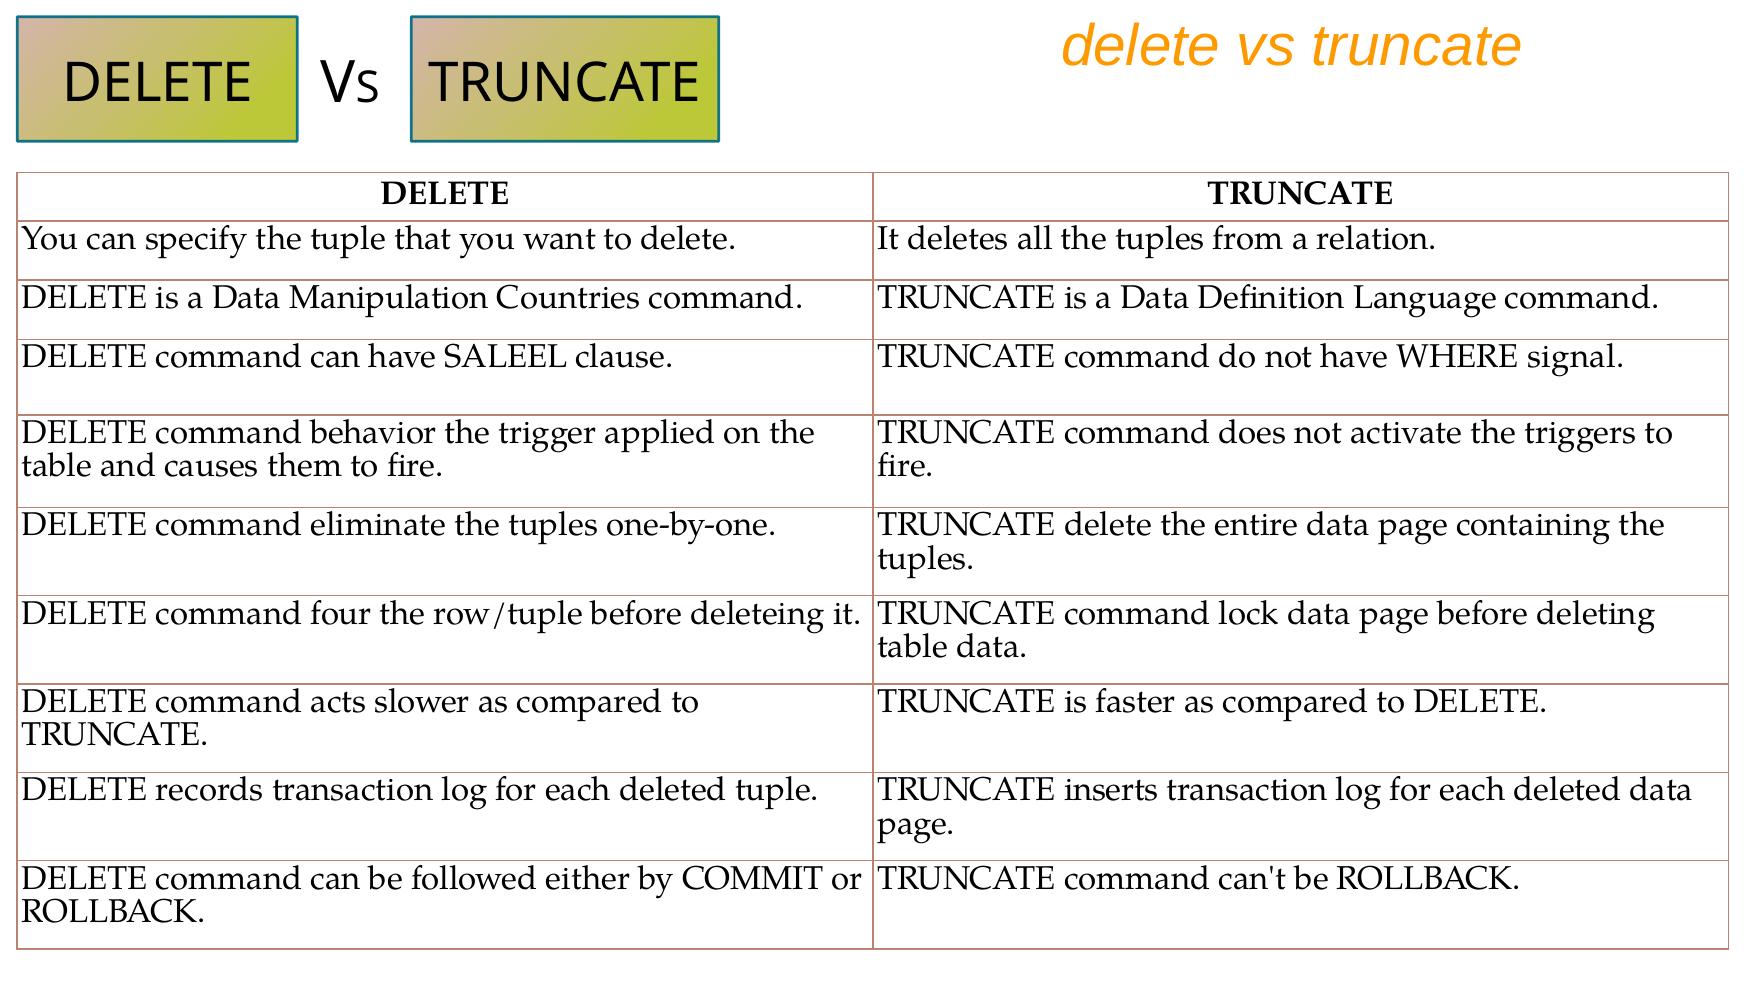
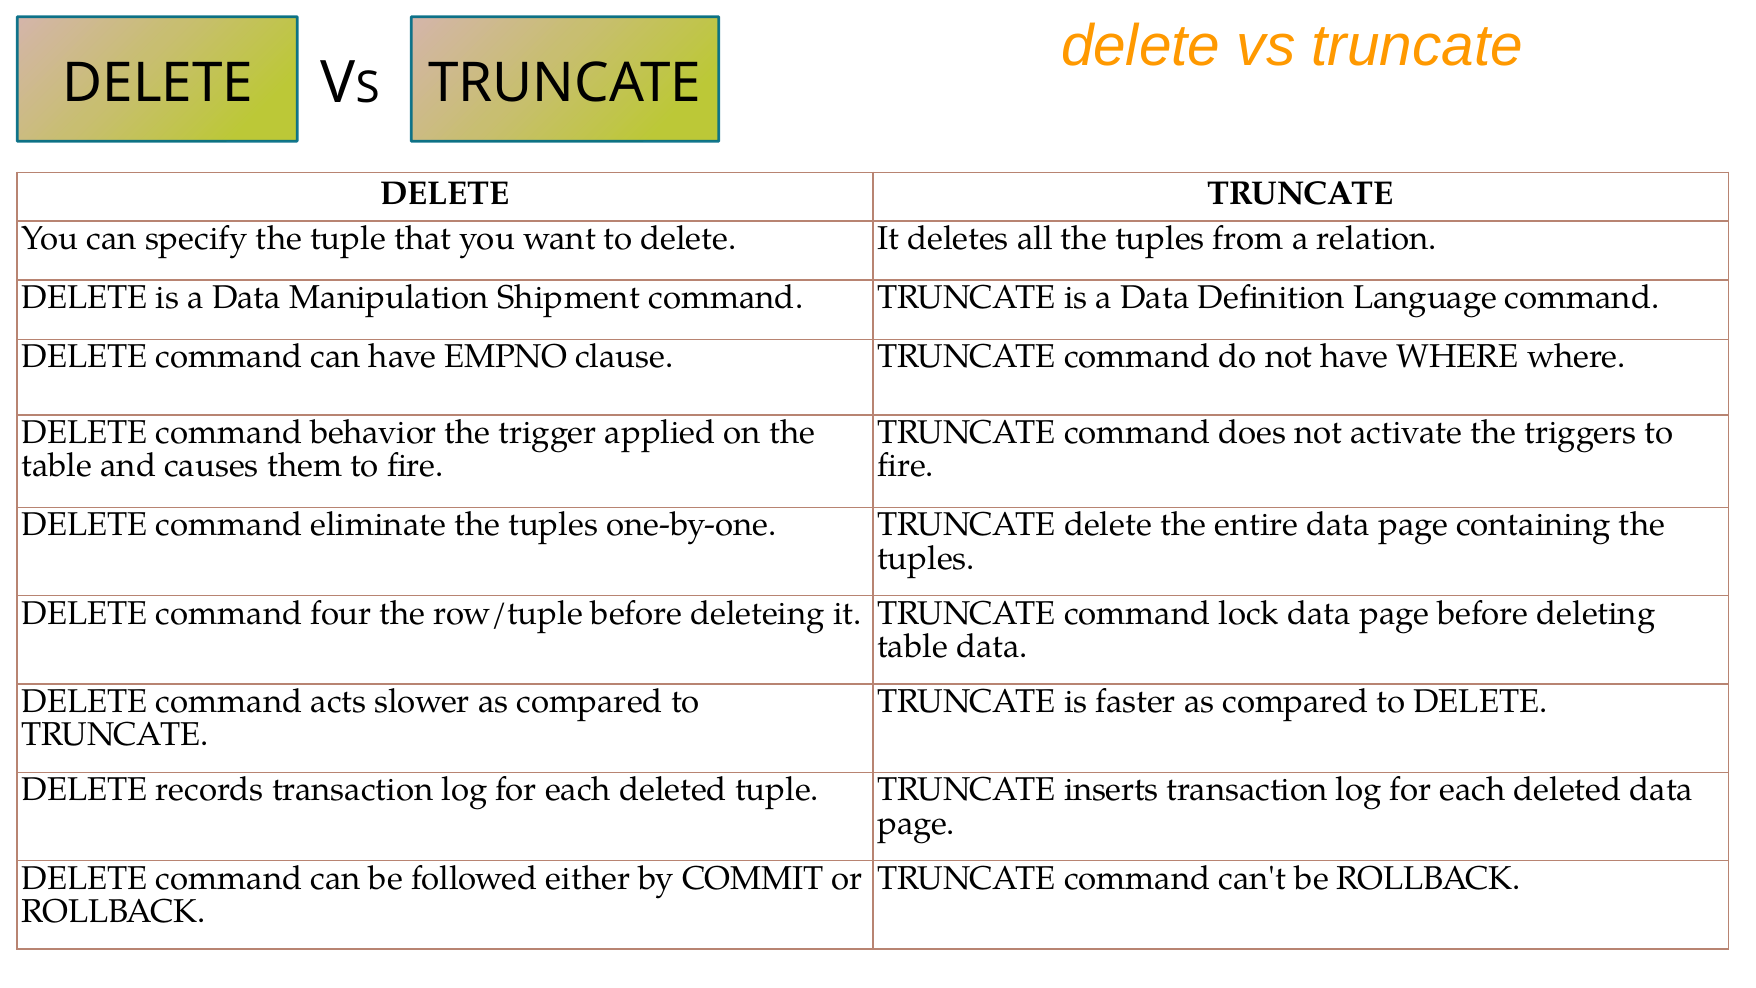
Countries: Countries -> Shipment
SALEEL: SALEEL -> EMPNO
WHERE signal: signal -> where
